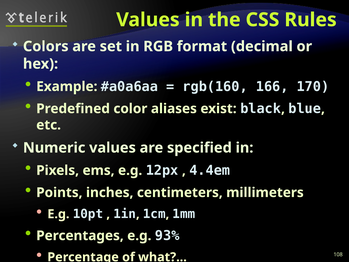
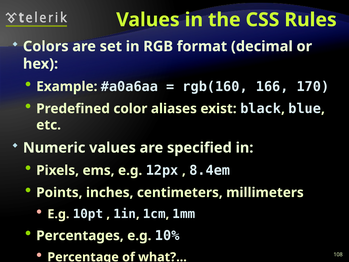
4.4em: 4.4em -> 8.4em
93%: 93% -> 10%
